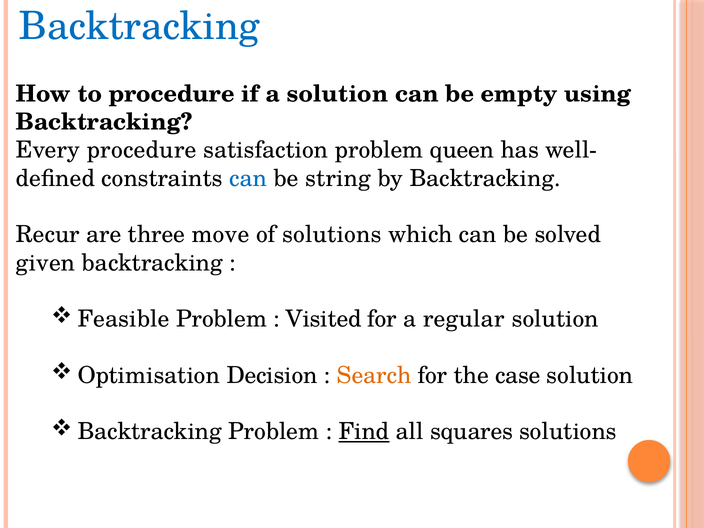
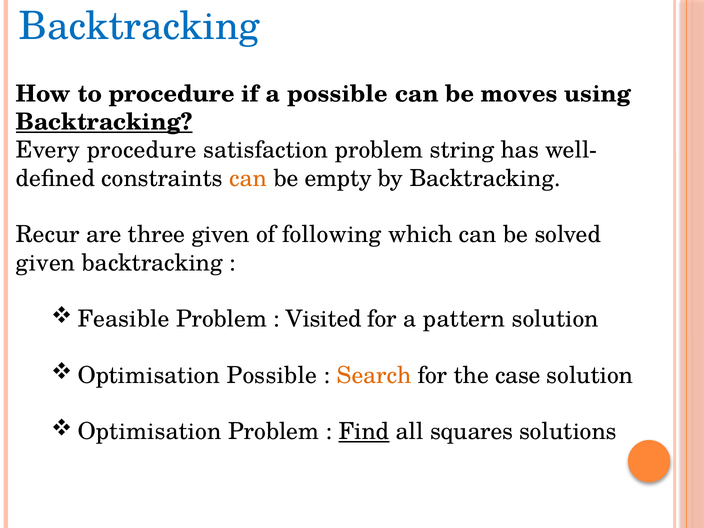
a solution: solution -> possible
empty: empty -> moves
Backtracking at (104, 122) underline: none -> present
queen: queen -> string
can at (248, 178) colour: blue -> orange
string: string -> empty
three move: move -> given
of solutions: solutions -> following
regular: regular -> pattern
Optimisation Decision: Decision -> Possible
Backtracking at (150, 432): Backtracking -> Optimisation
